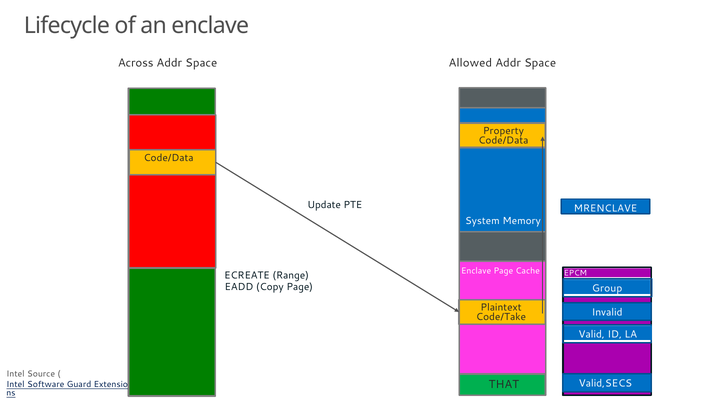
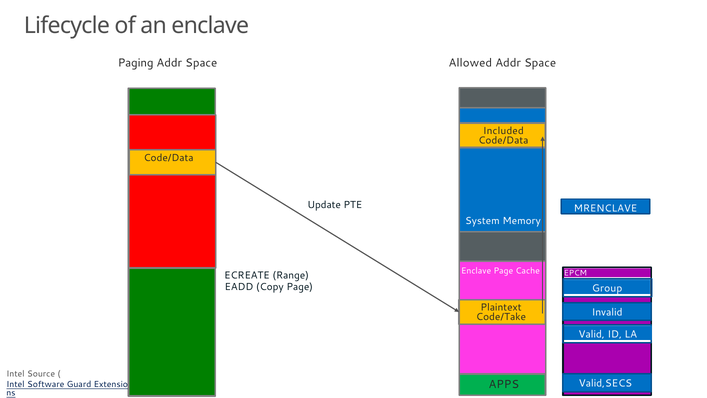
Across: Across -> Paging
Property: Property -> Included
THAT: THAT -> APPS
